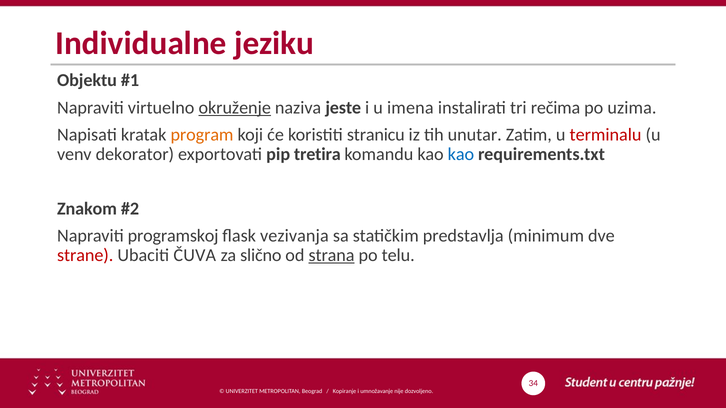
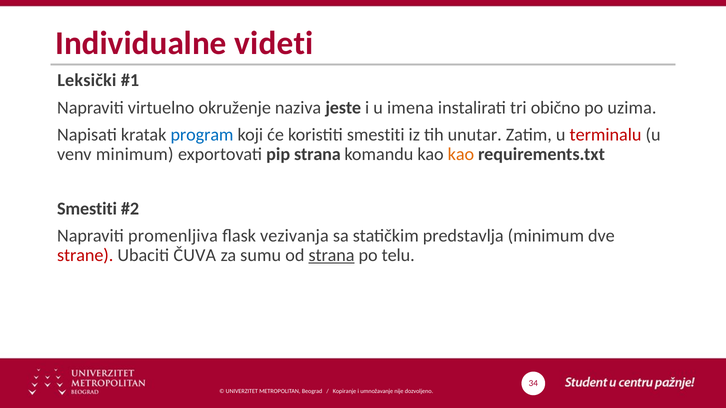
jeziku: jeziku -> videti
Objektu: Objektu -> Leksički
okruženje underline: present -> none
rečima: rečima -> obično
program colour: orange -> blue
koristiti stranicu: stranicu -> smestiti
venv dekorator: dekorator -> minimum
pip tretira: tretira -> strana
kao at (461, 154) colour: blue -> orange
Znakom at (87, 209): Znakom -> Smestiti
programskoj: programskoj -> promenljiva
slično: slično -> sumu
